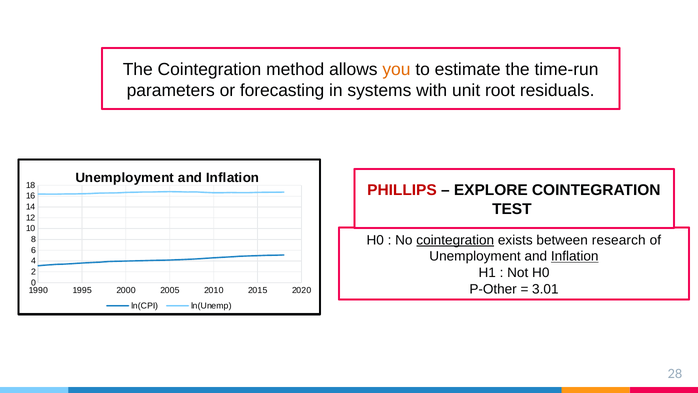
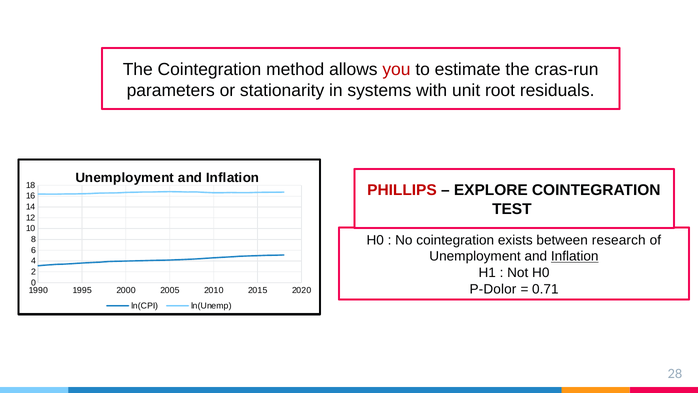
you colour: orange -> red
time-run: time-run -> cras-run
forecasting: forecasting -> stationarity
cointegration at (455, 240) underline: present -> none
P-Other: P-Other -> P-Dolor
3.01: 3.01 -> 0.71
